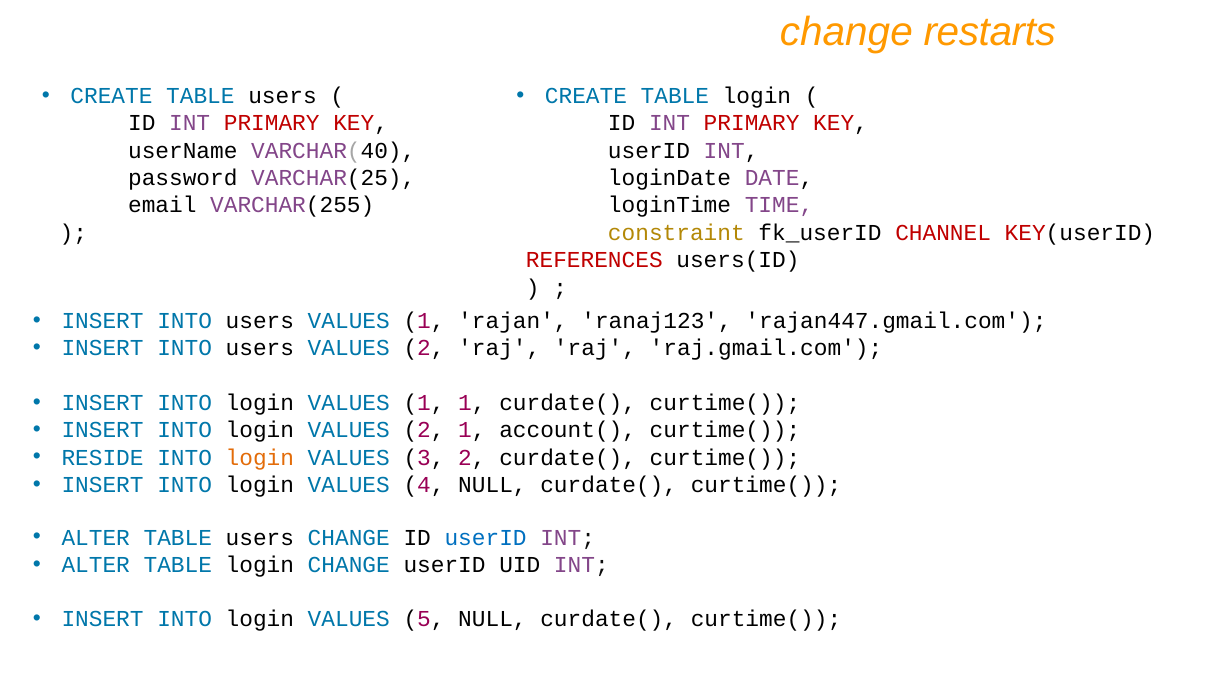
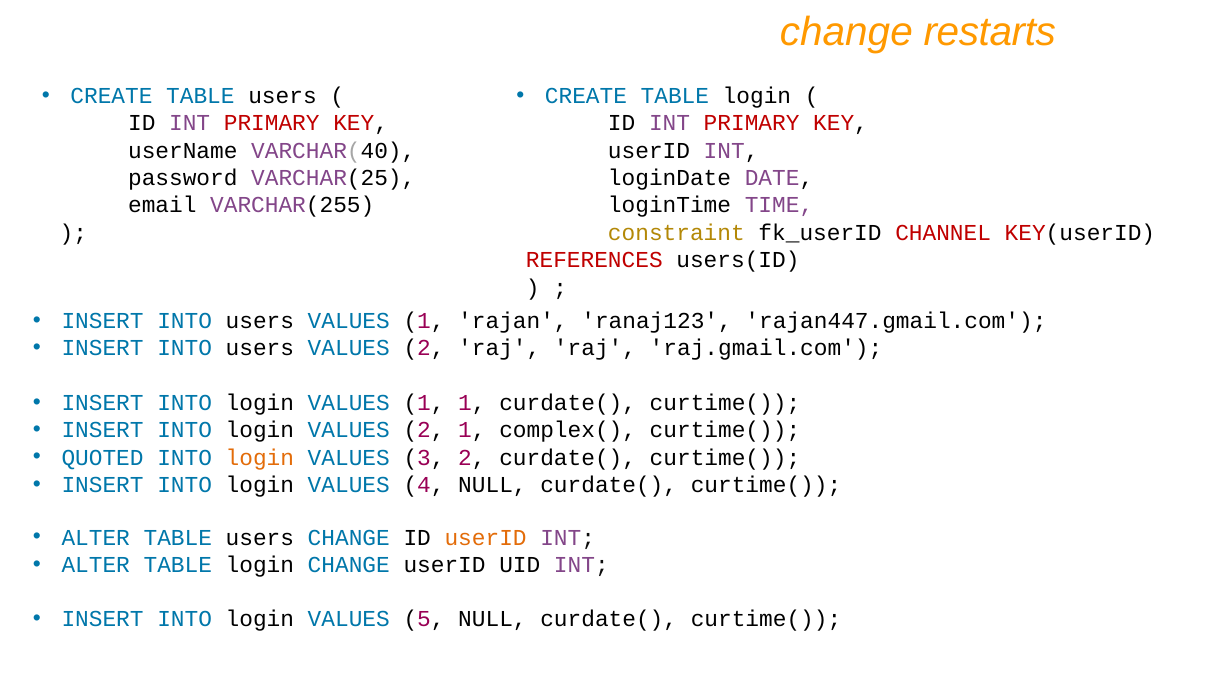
account(: account( -> complex(
RESIDE: RESIDE -> QUOTED
userID at (486, 538) colour: blue -> orange
